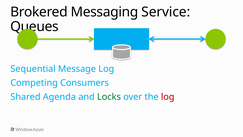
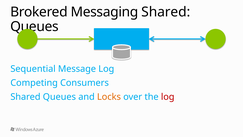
Messaging Service: Service -> Shared
Agenda at (59, 97): Agenda -> Queues
Locks colour: green -> orange
